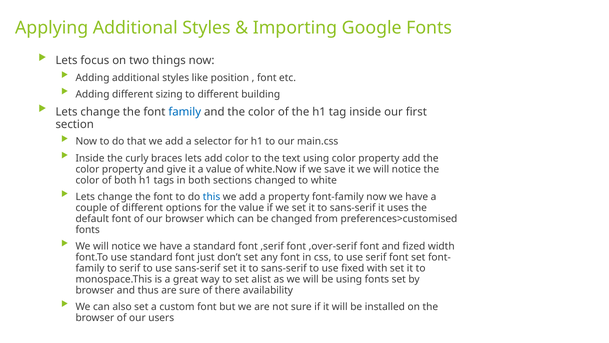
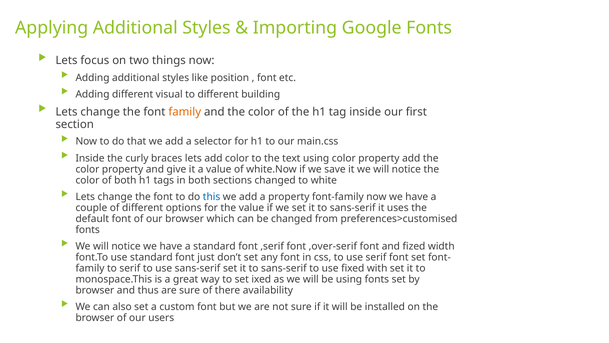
sizing: sizing -> visual
family at (185, 112) colour: blue -> orange
alist: alist -> ixed
